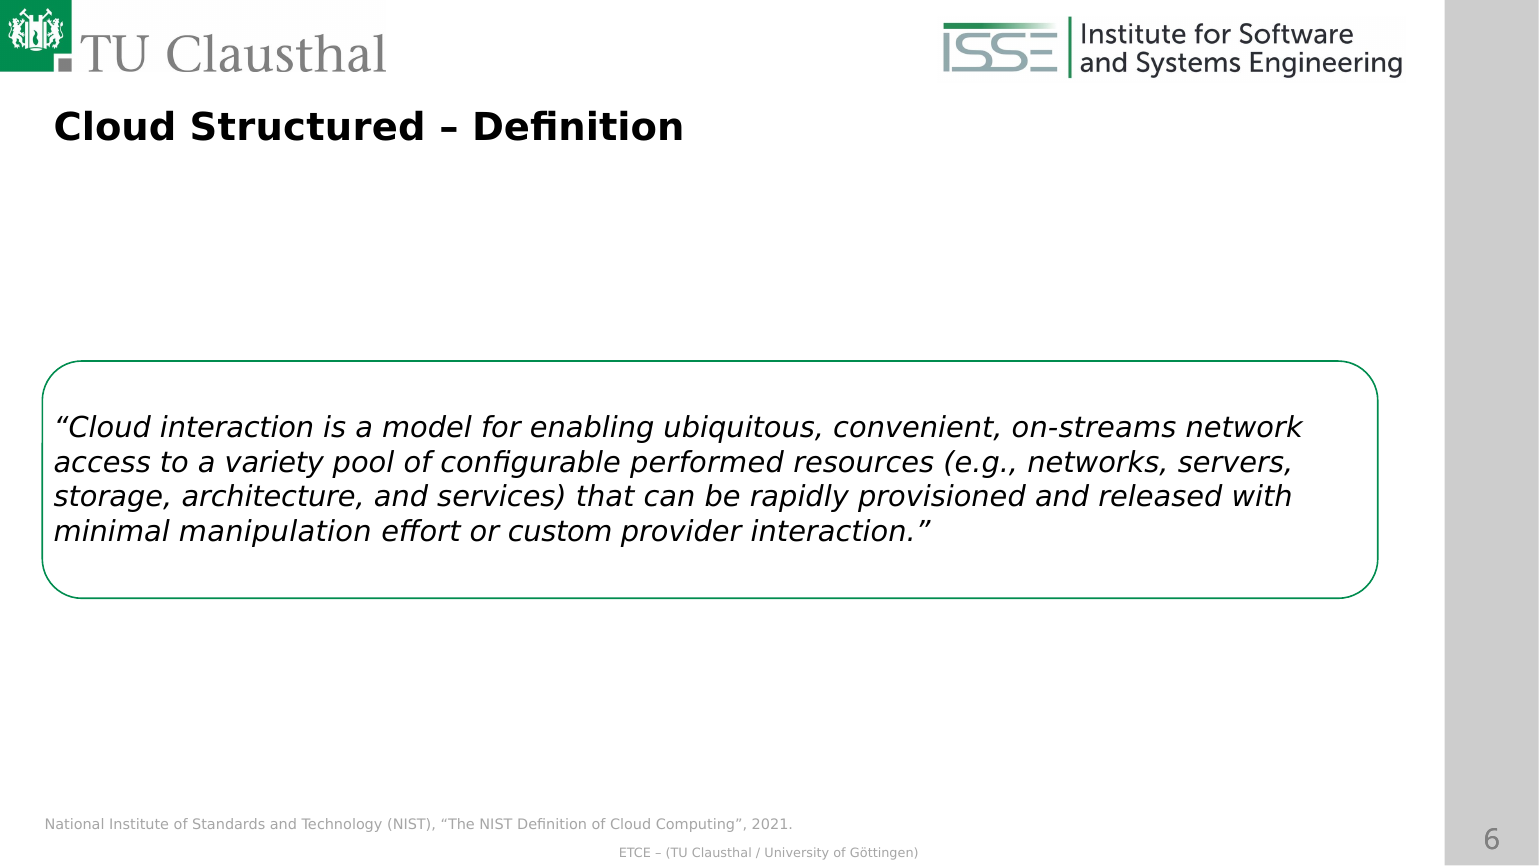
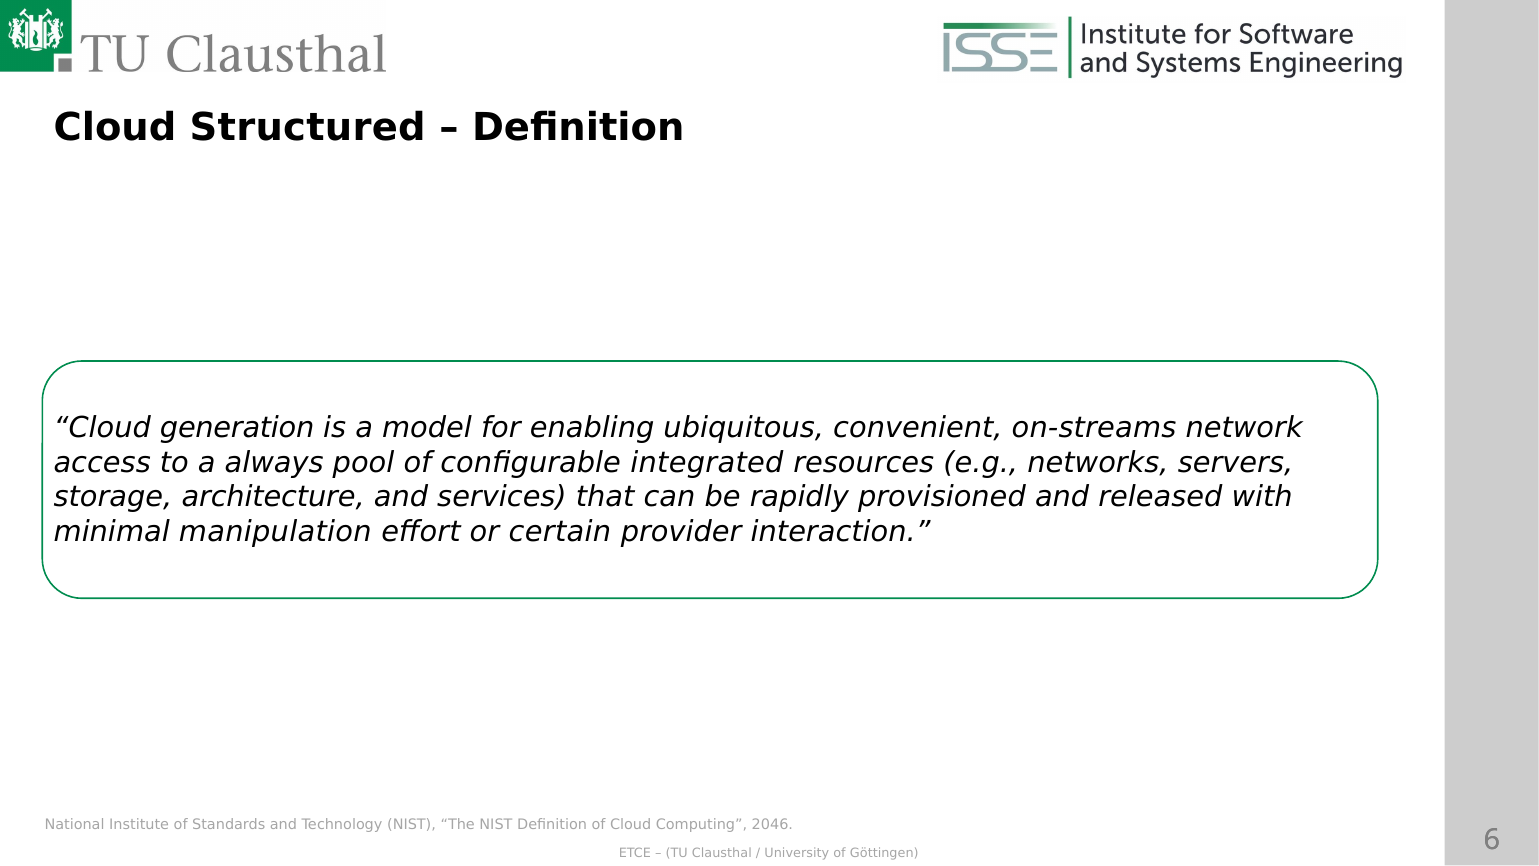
Cloud interaction: interaction -> generation
variety: variety -> always
performed: performed -> integrated
custom: custom -> certain
2021: 2021 -> 2046
